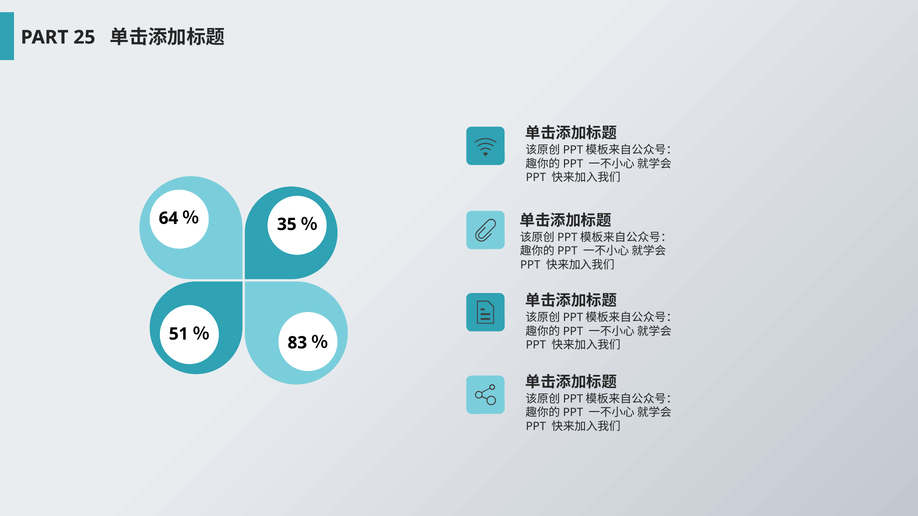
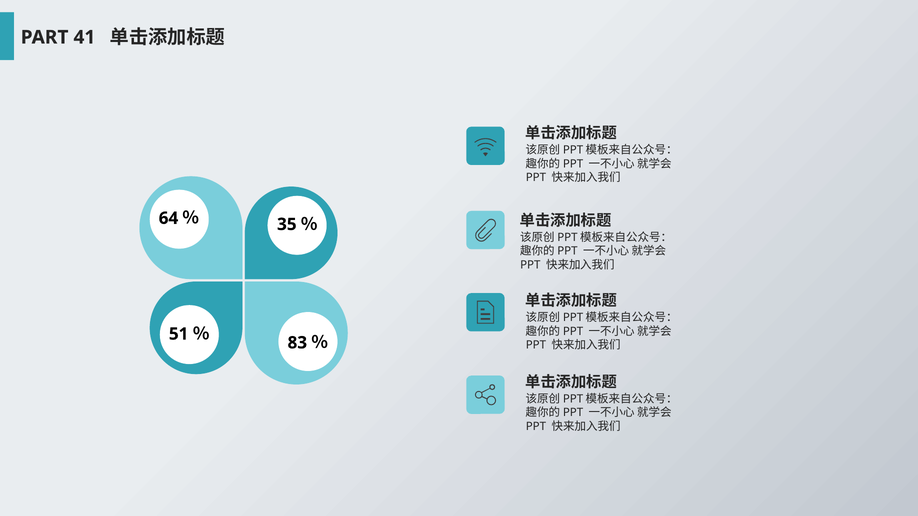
25: 25 -> 41
